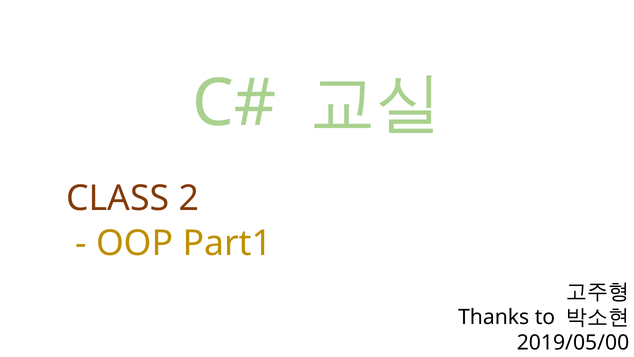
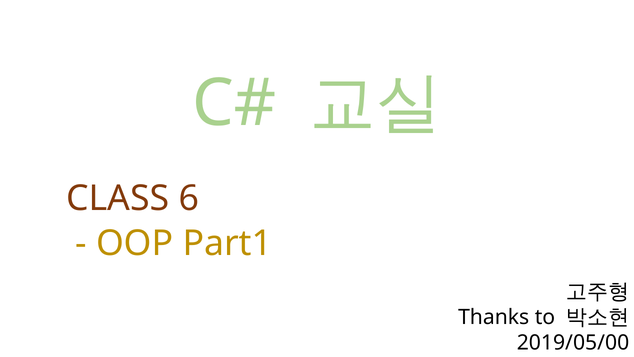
2: 2 -> 6
